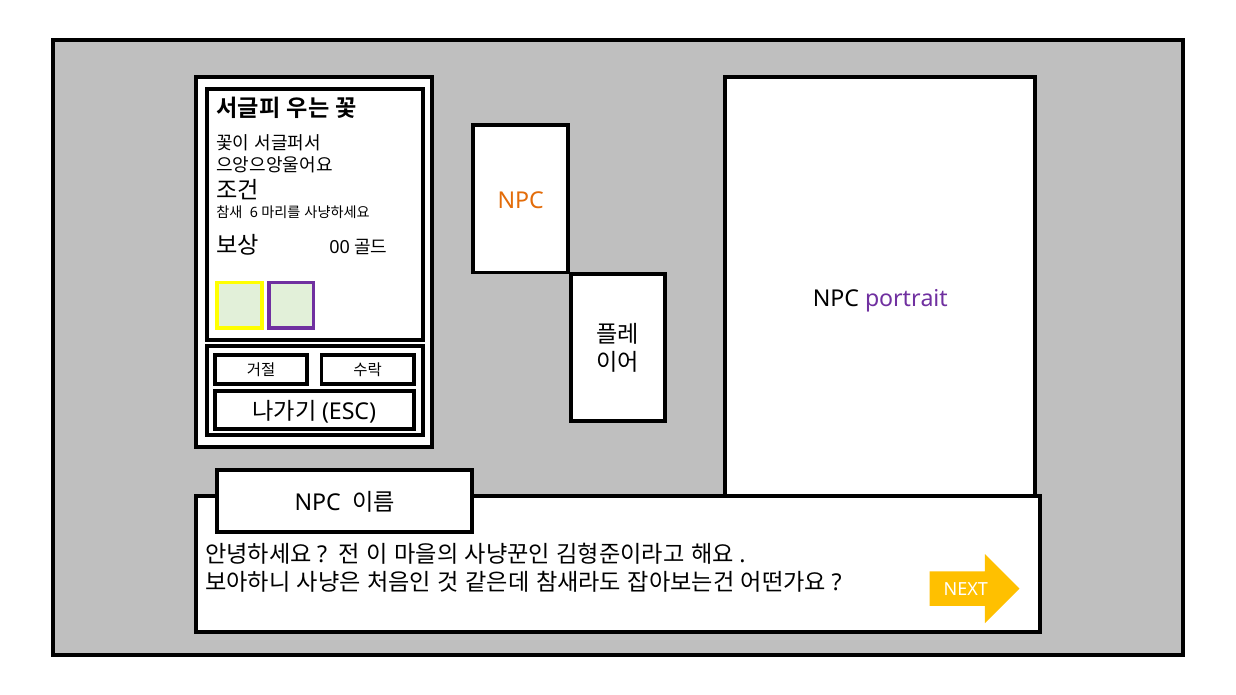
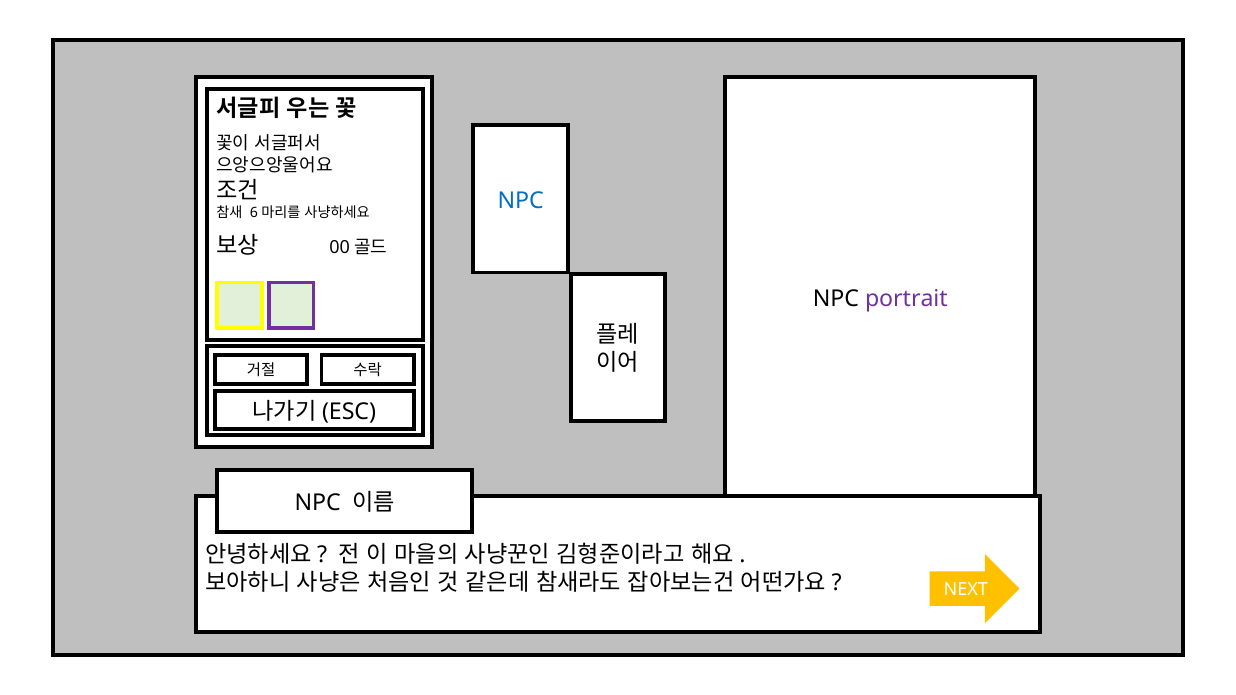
NPC at (521, 201) colour: orange -> blue
